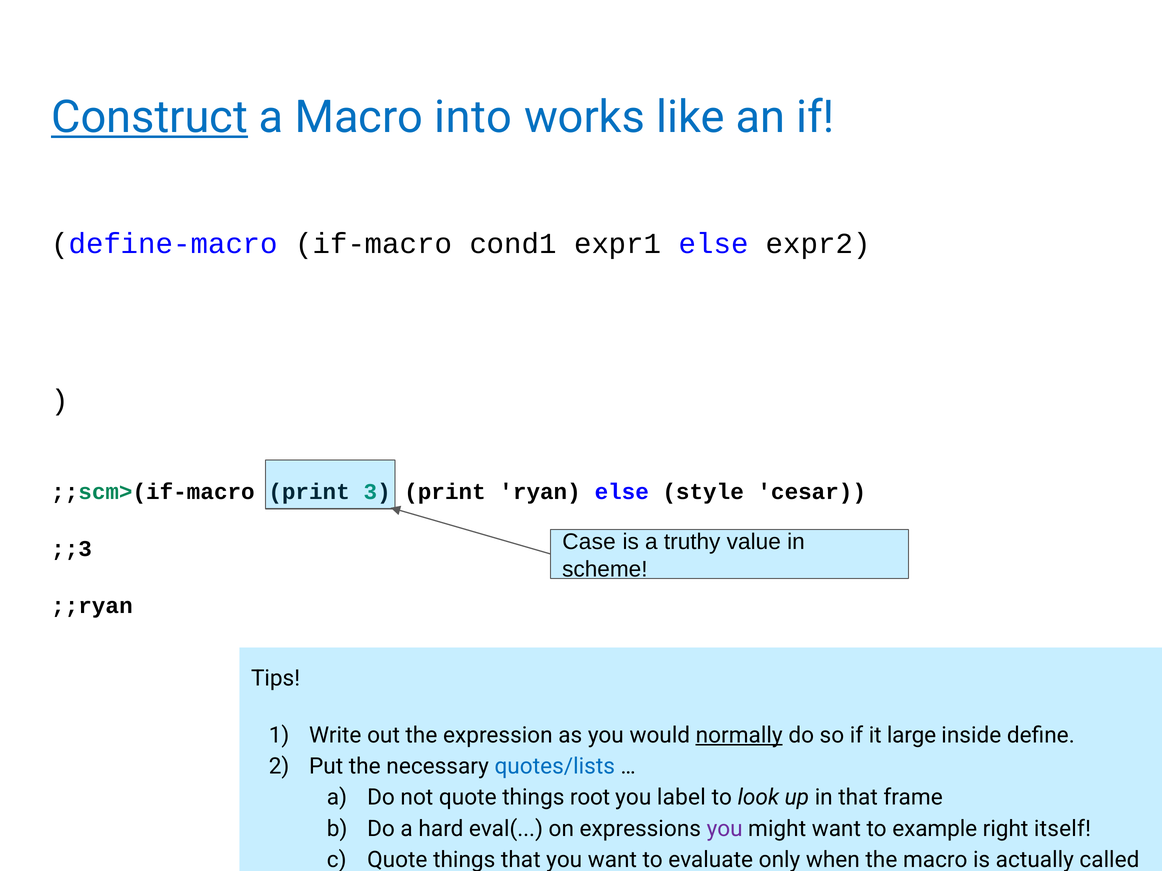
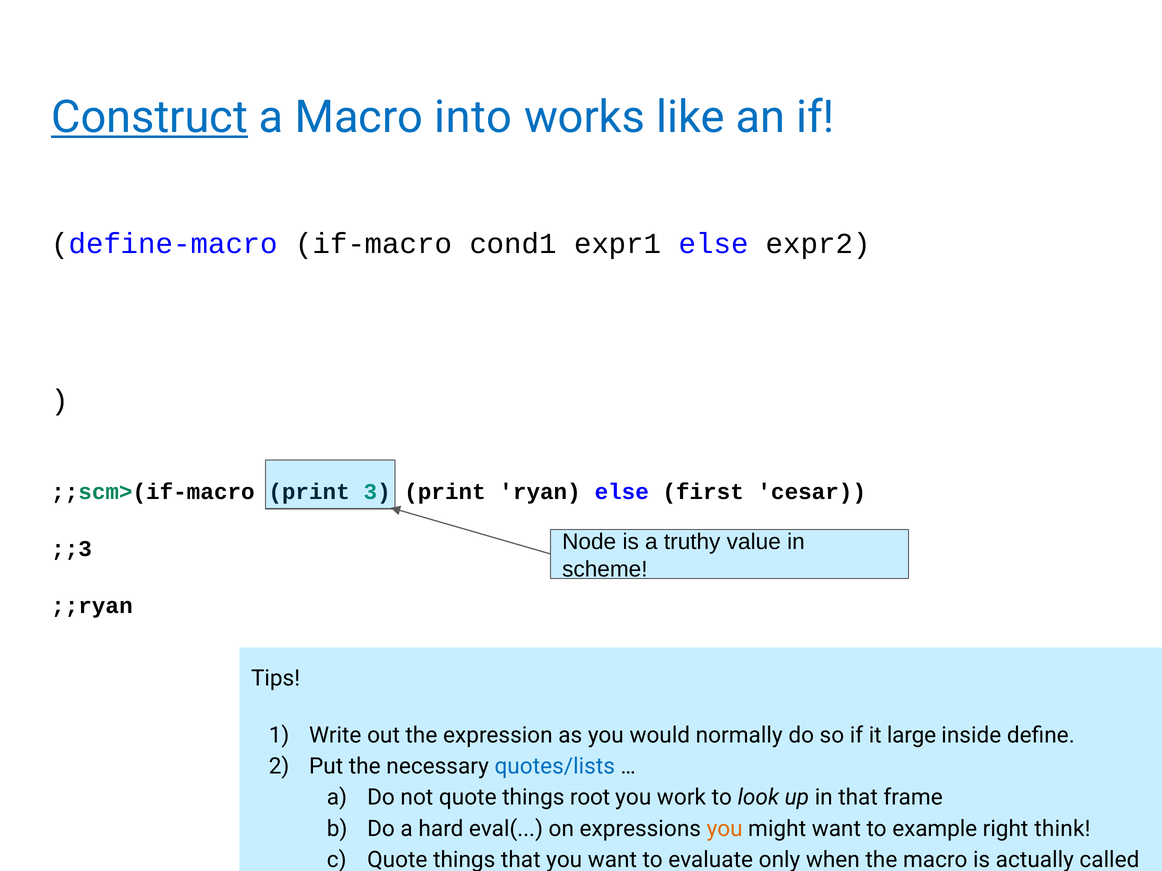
style: style -> first
Case: Case -> Node
normally underline: present -> none
label: label -> work
you at (725, 829) colour: purple -> orange
itself: itself -> think
